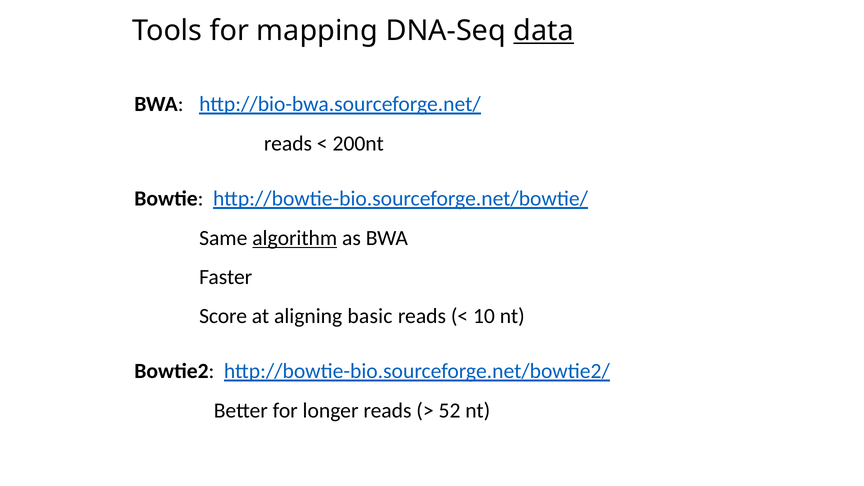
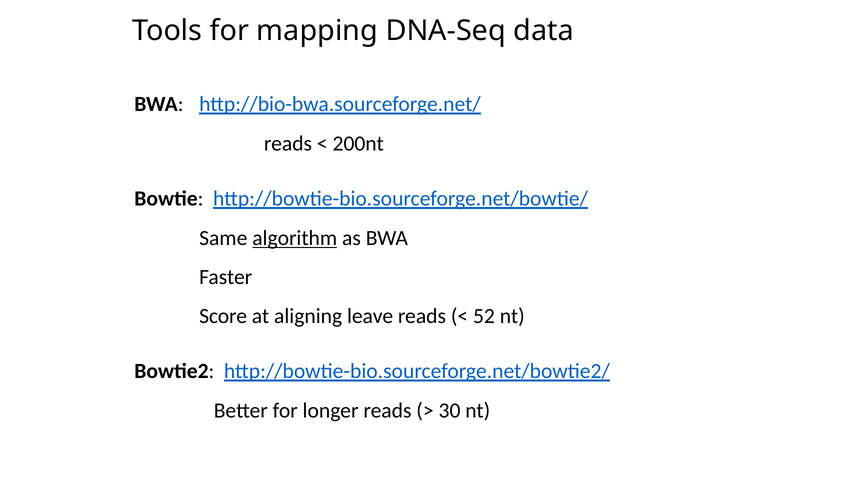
data underline: present -> none
basic: basic -> leave
10: 10 -> 52
52: 52 -> 30
